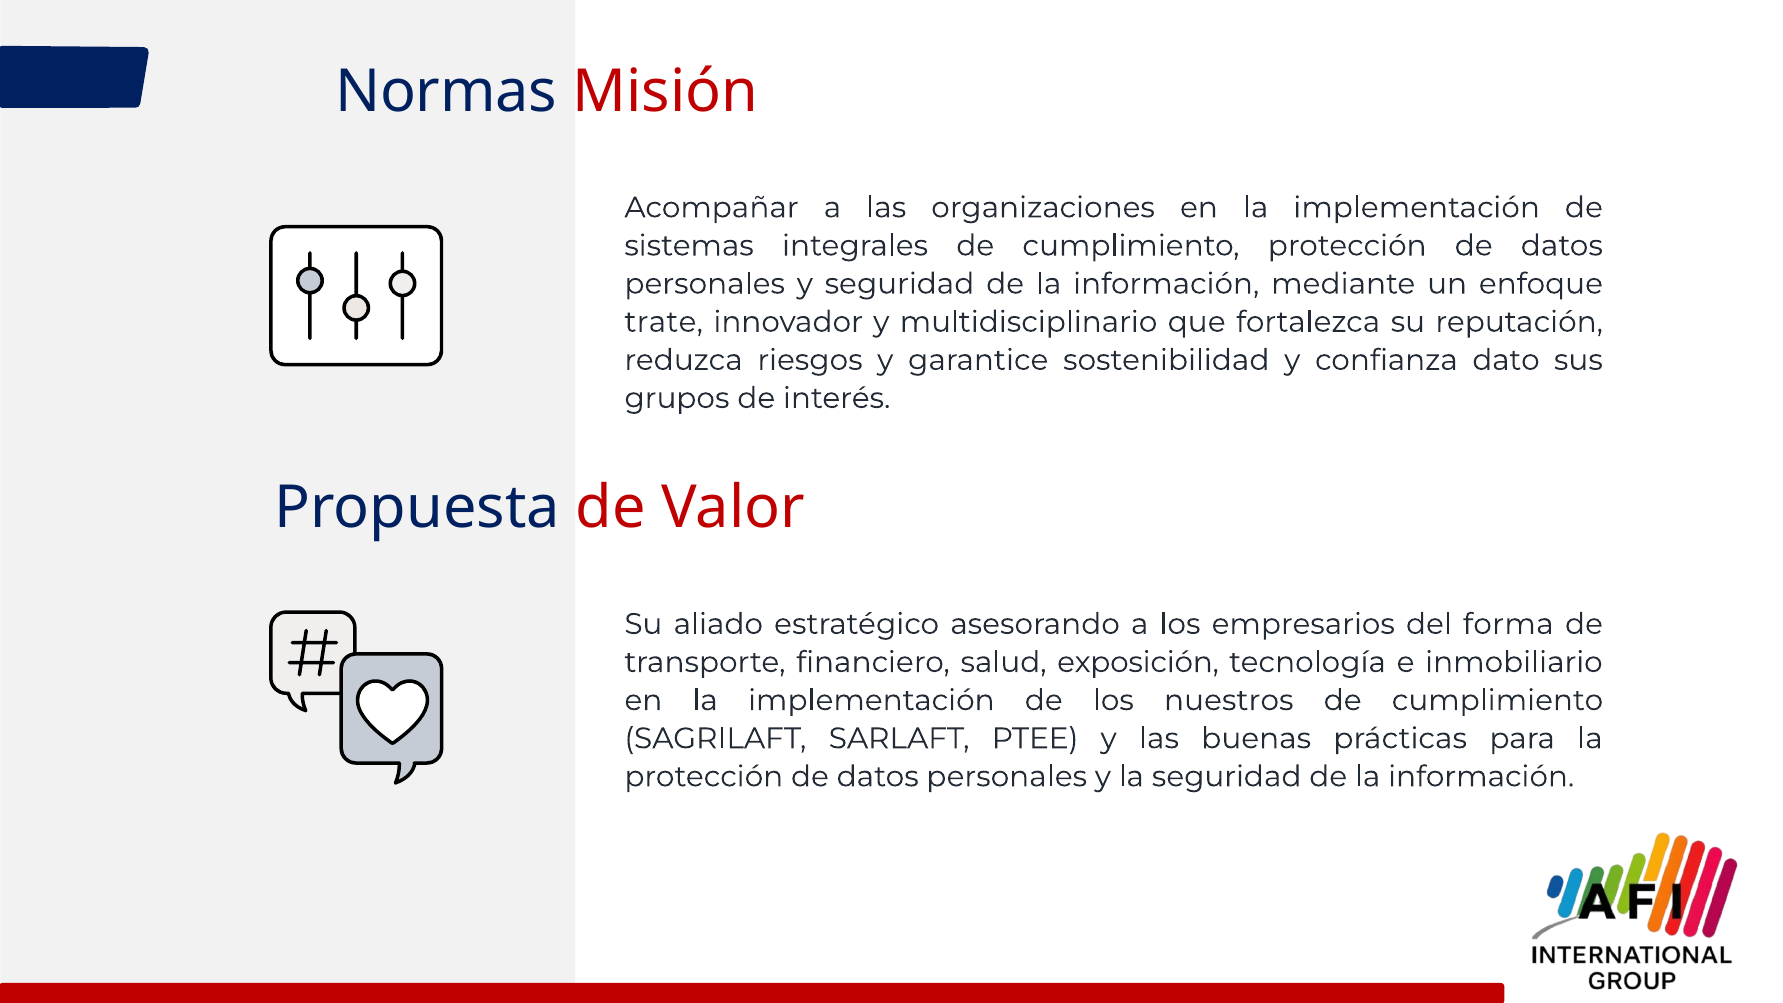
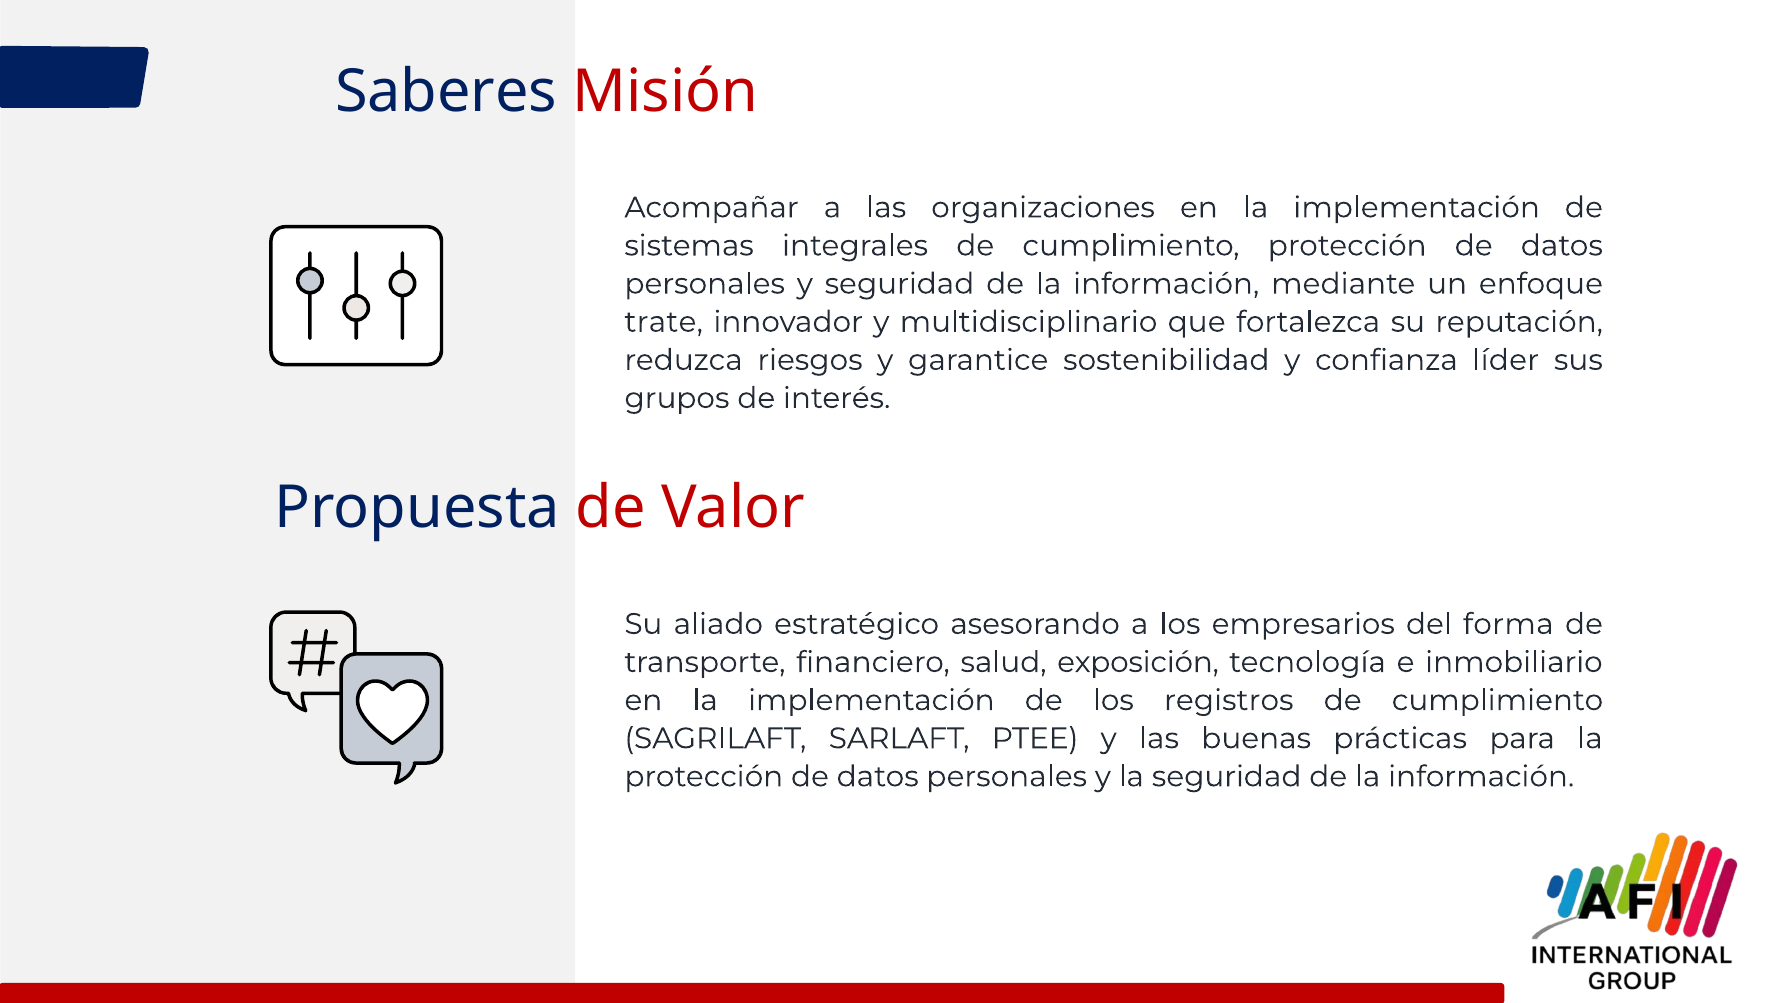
Normas: Normas -> Saberes
dato: dato -> líder
nuestros: nuestros -> registros
